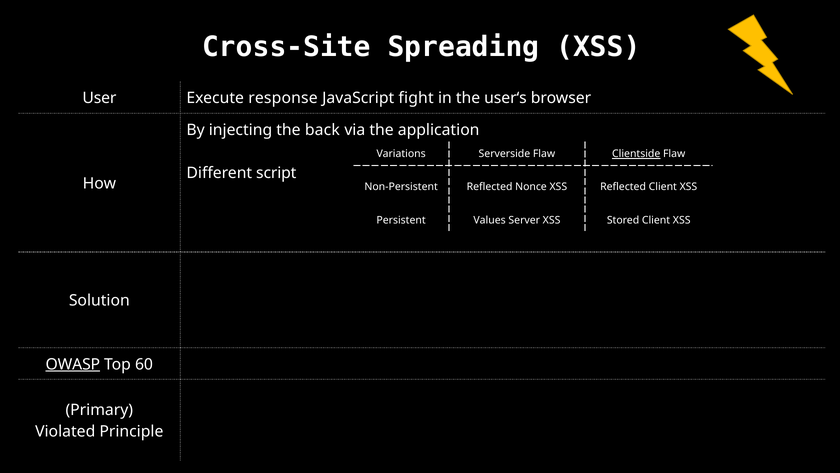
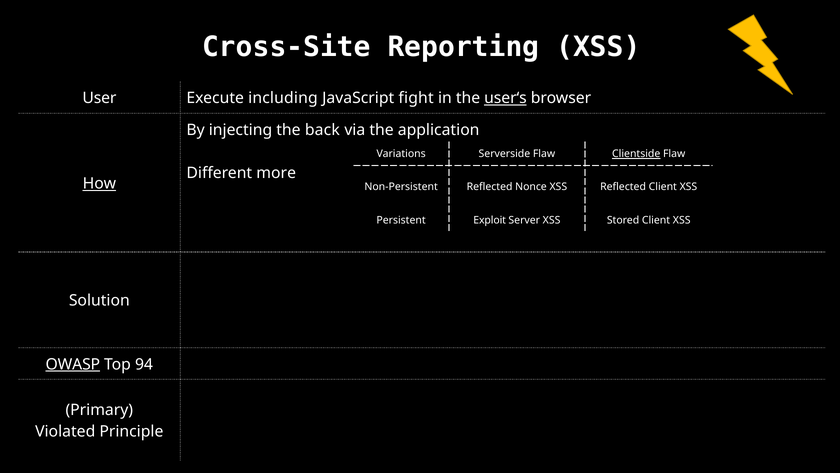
Spreading: Spreading -> Reporting
response: response -> including
user‘s underline: none -> present
script: script -> more
How underline: none -> present
Values: Values -> Exploit
60: 60 -> 94
